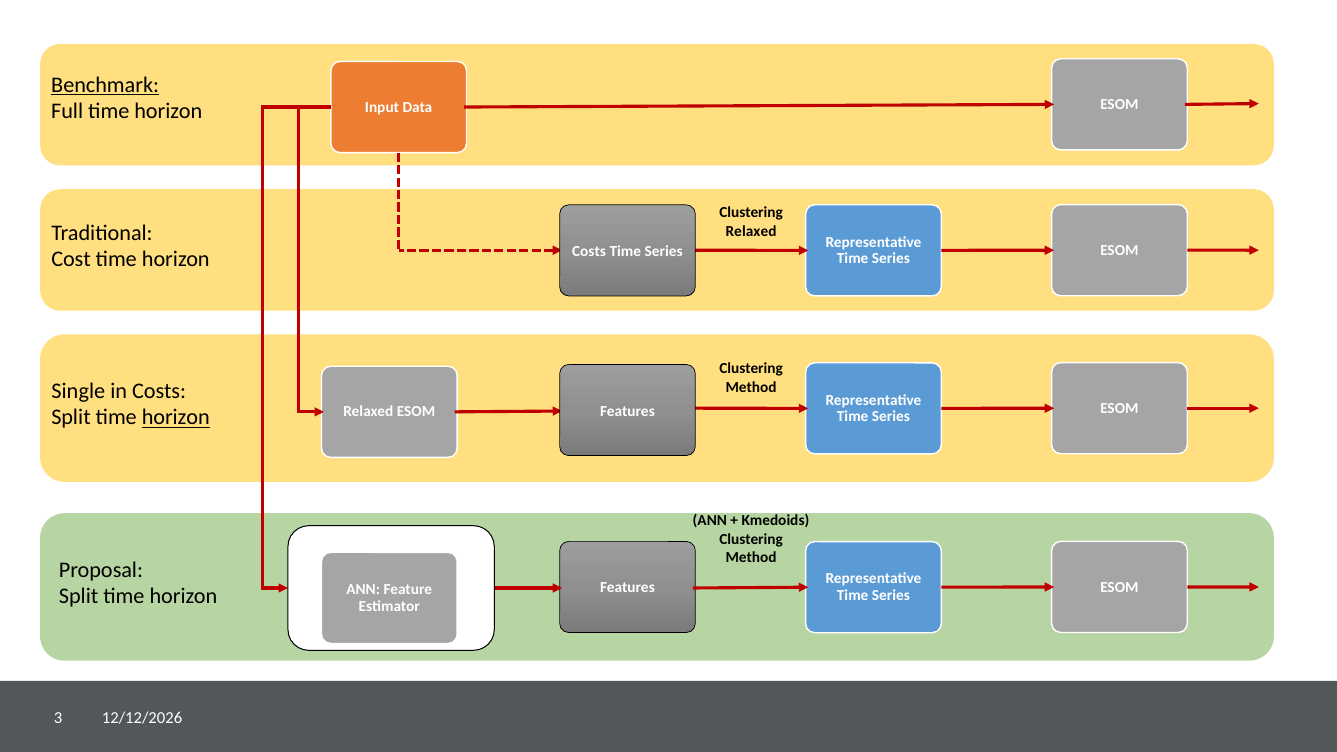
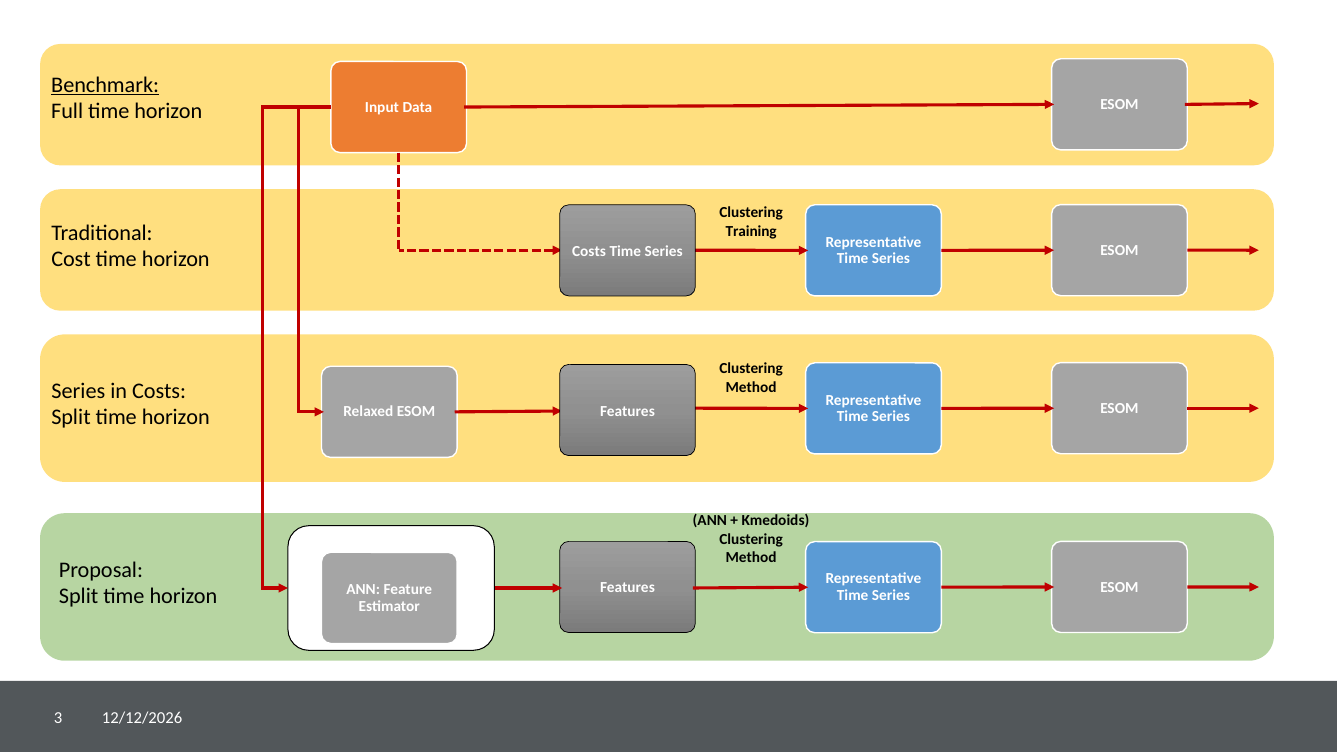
Relaxed at (751, 231): Relaxed -> Training
Single at (78, 391): Single -> Series
horizon at (176, 418) underline: present -> none
